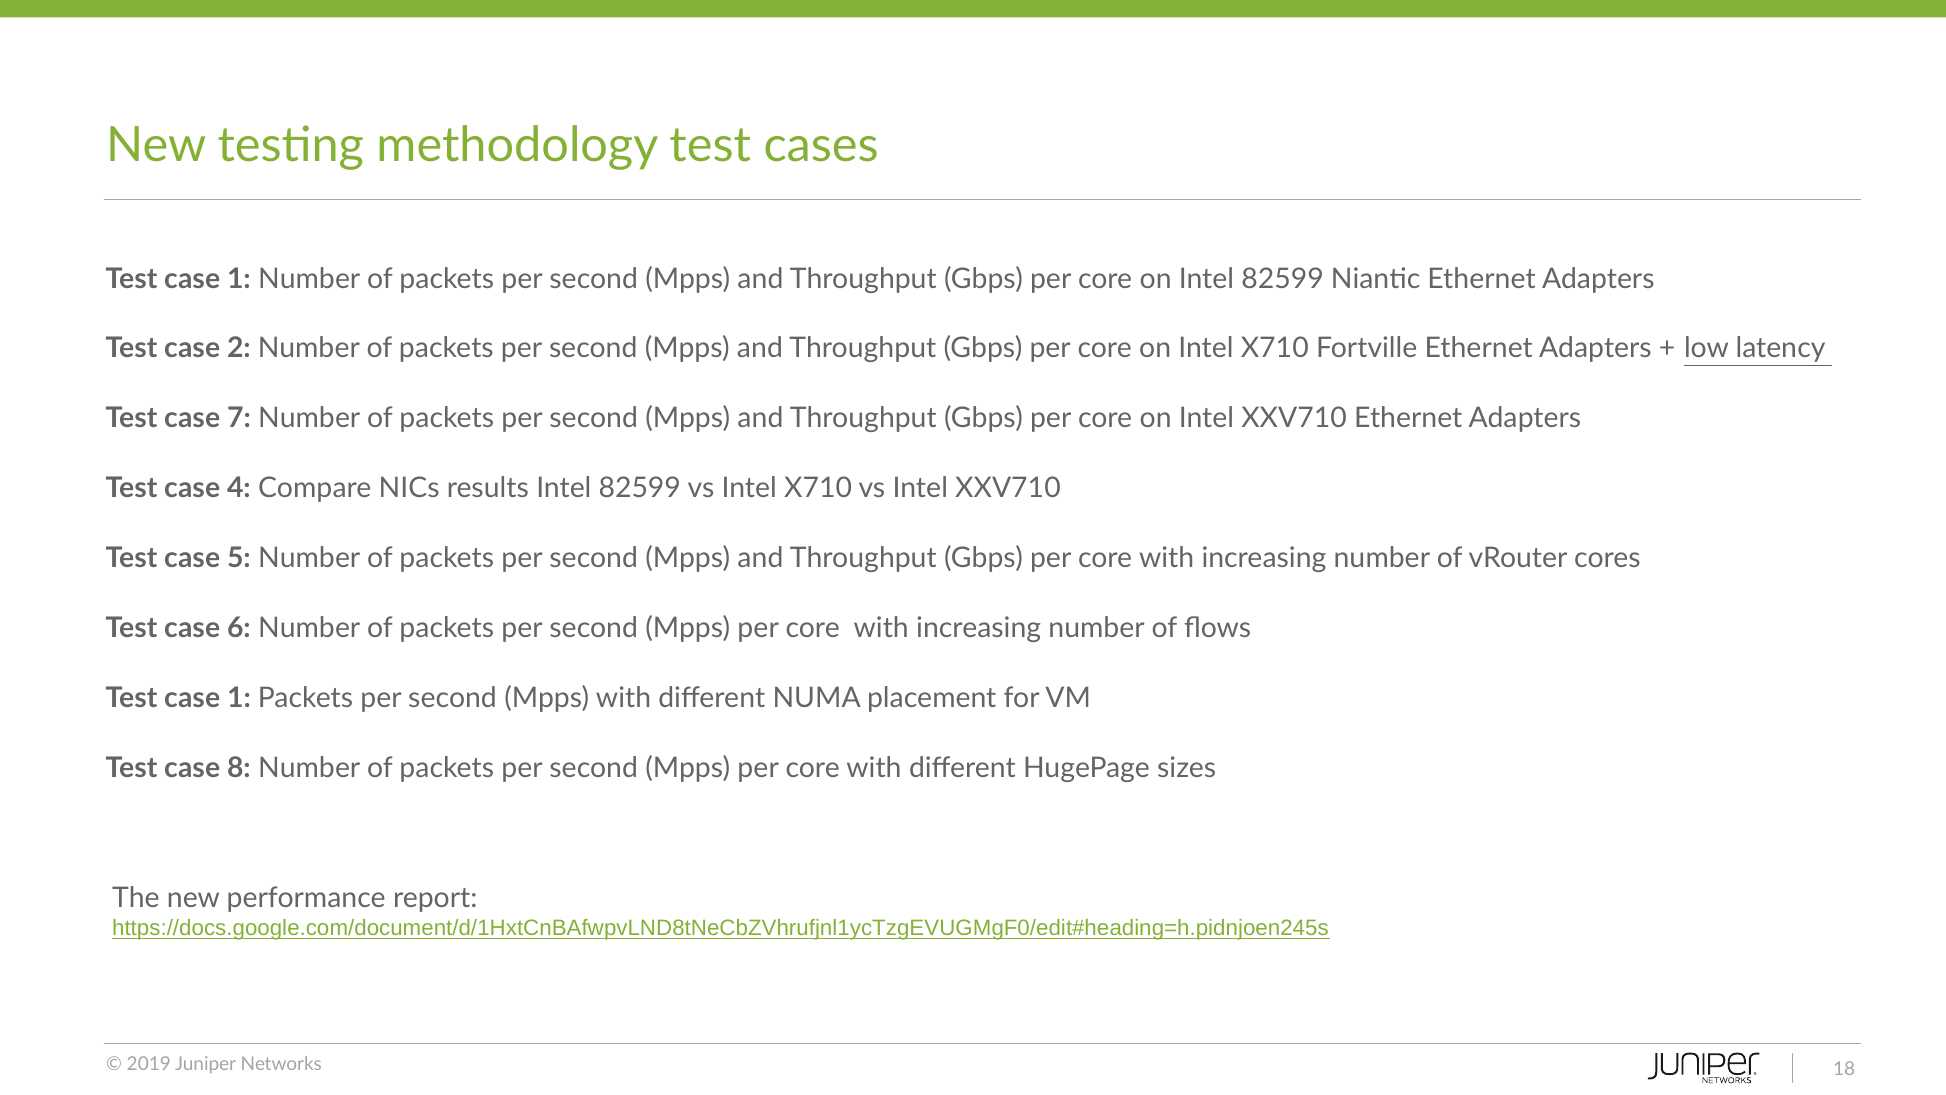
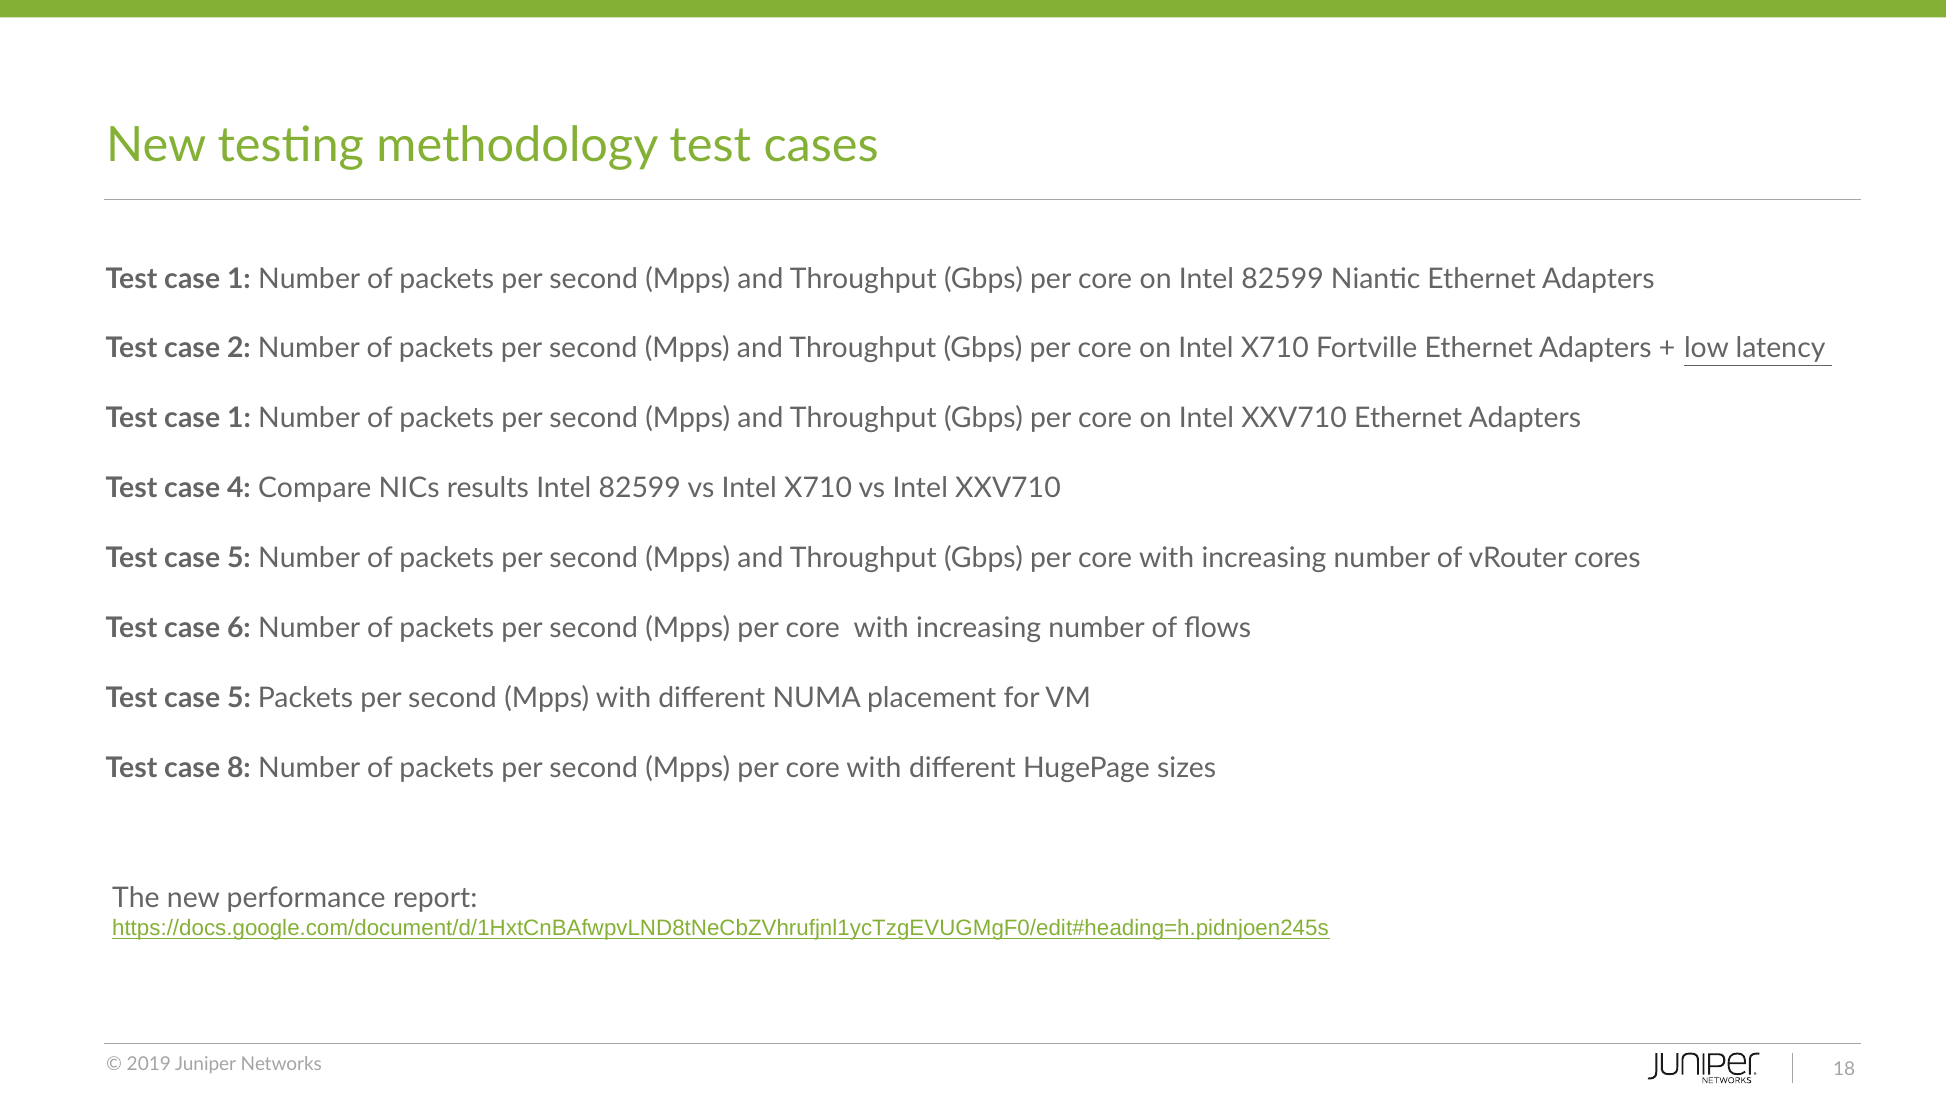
7 at (239, 418): 7 -> 1
1 at (239, 698): 1 -> 5
